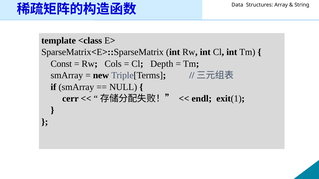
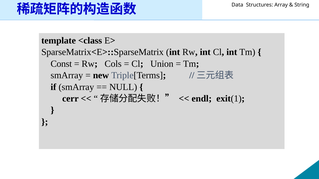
Depth: Depth -> Union
